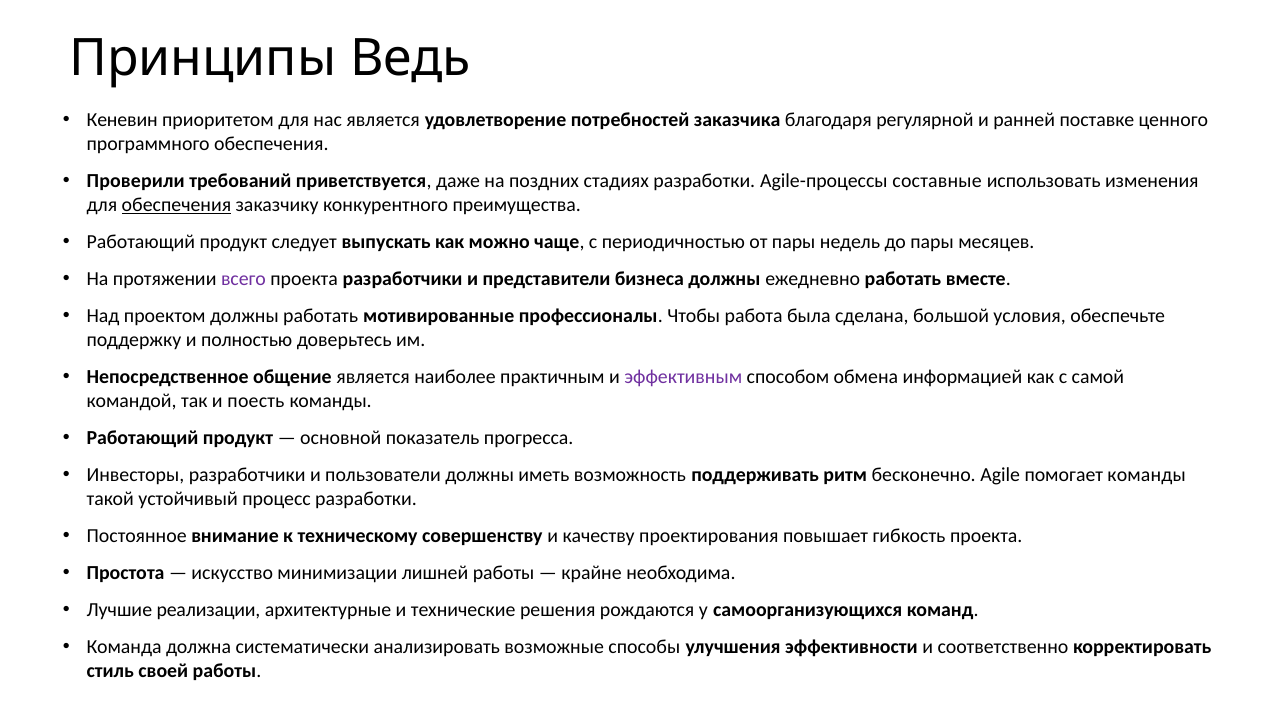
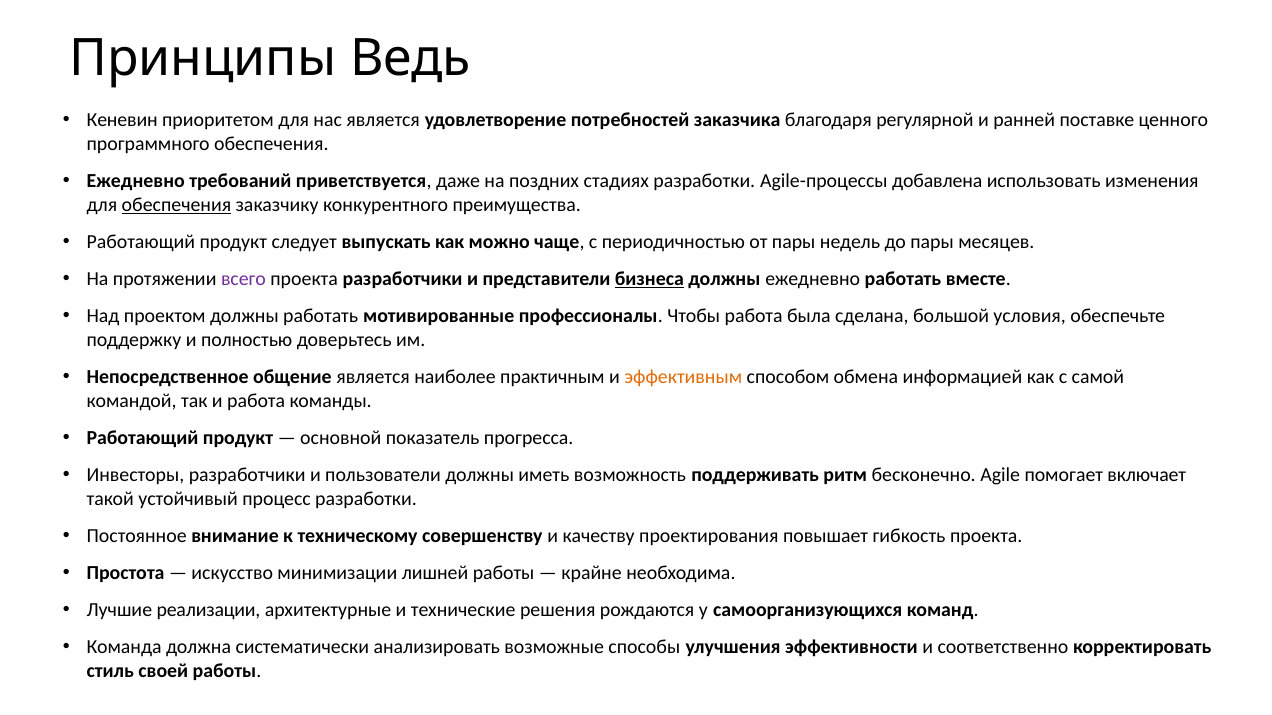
Проверили at (136, 181): Проверили -> Ежедневно
составные: составные -> добавлена
бизнеса underline: none -> present
эффективным colour: purple -> orange
и поесть: поесть -> работа
помогает команды: команды -> включает
